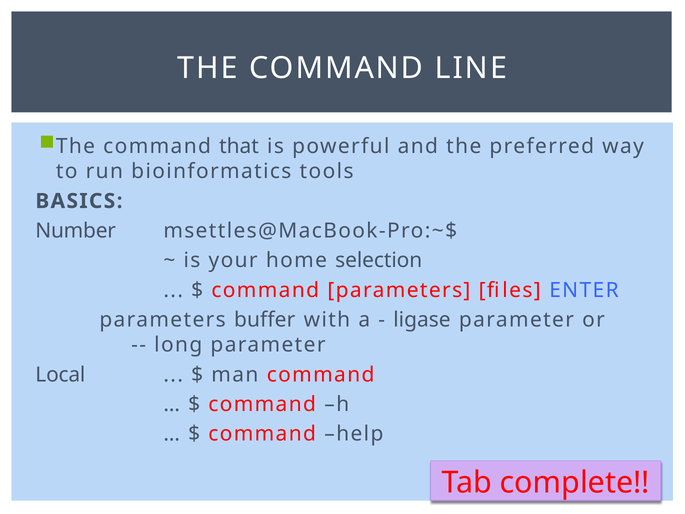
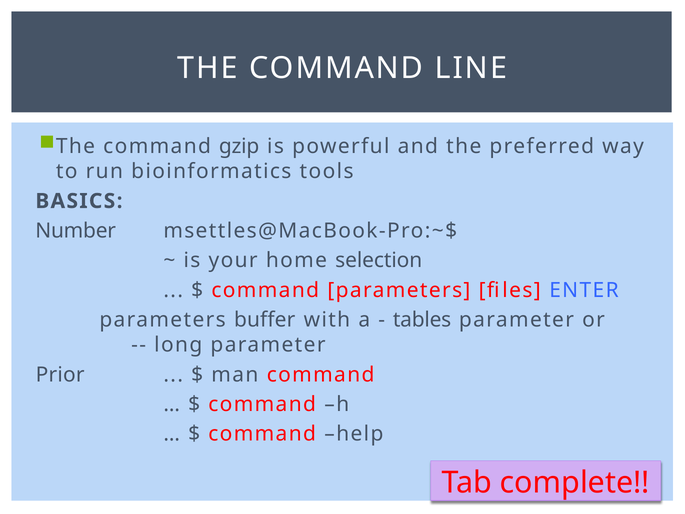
that: that -> gzip
ligase: ligase -> tables
Local: Local -> Prior
